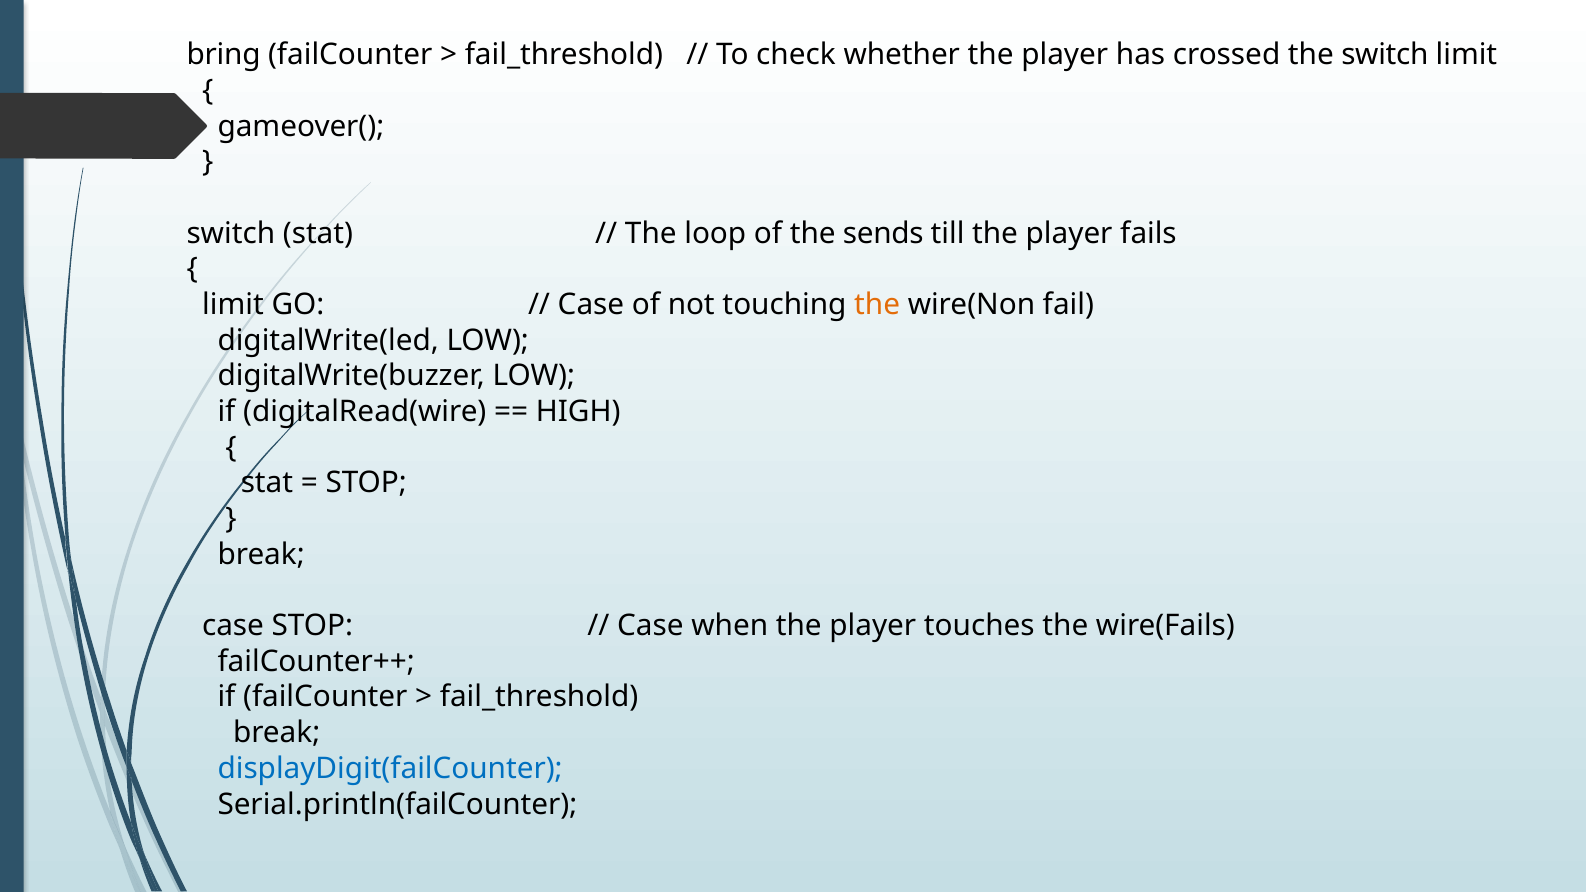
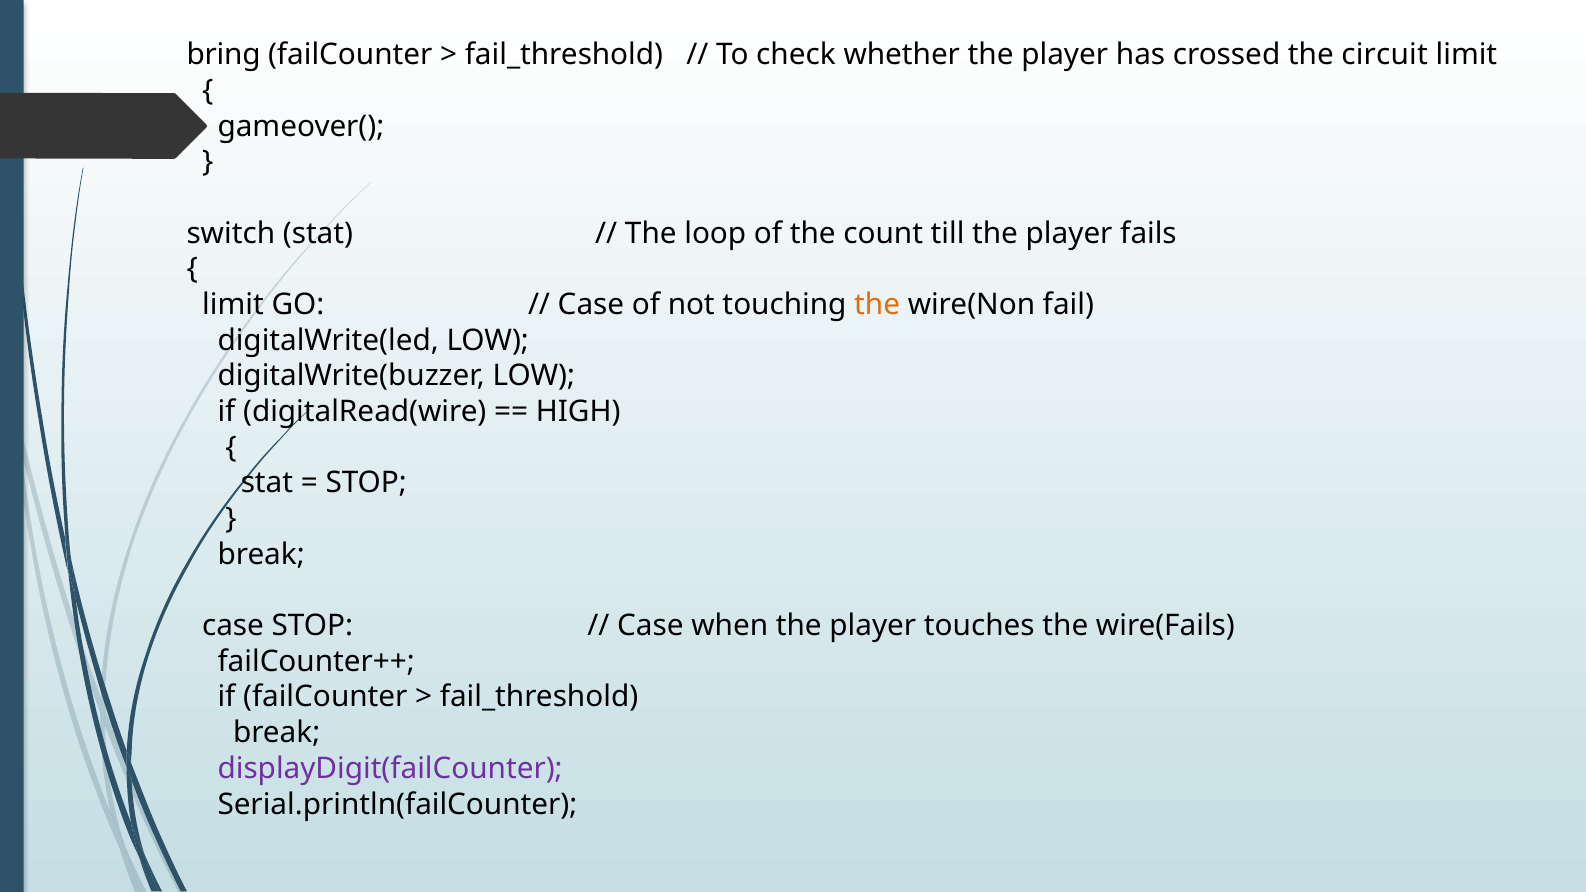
the switch: switch -> circuit
sends: sends -> count
displayDigit(failCounter colour: blue -> purple
